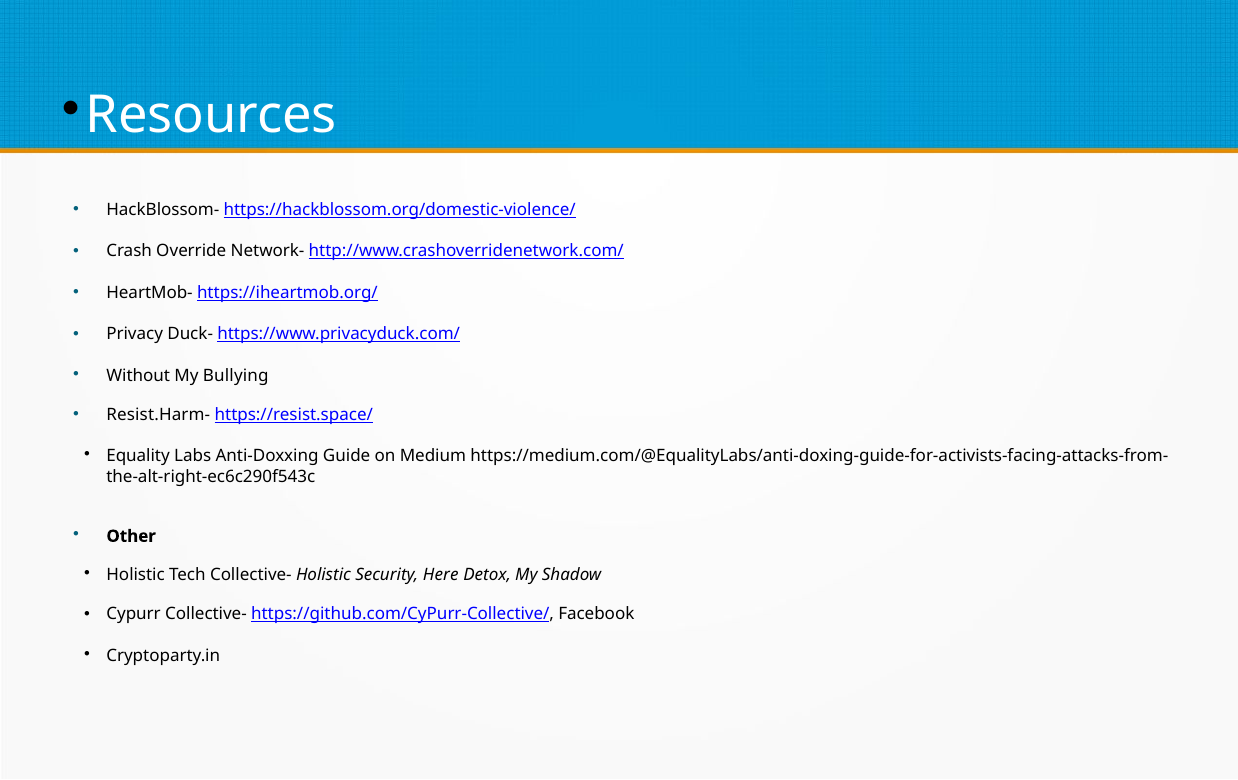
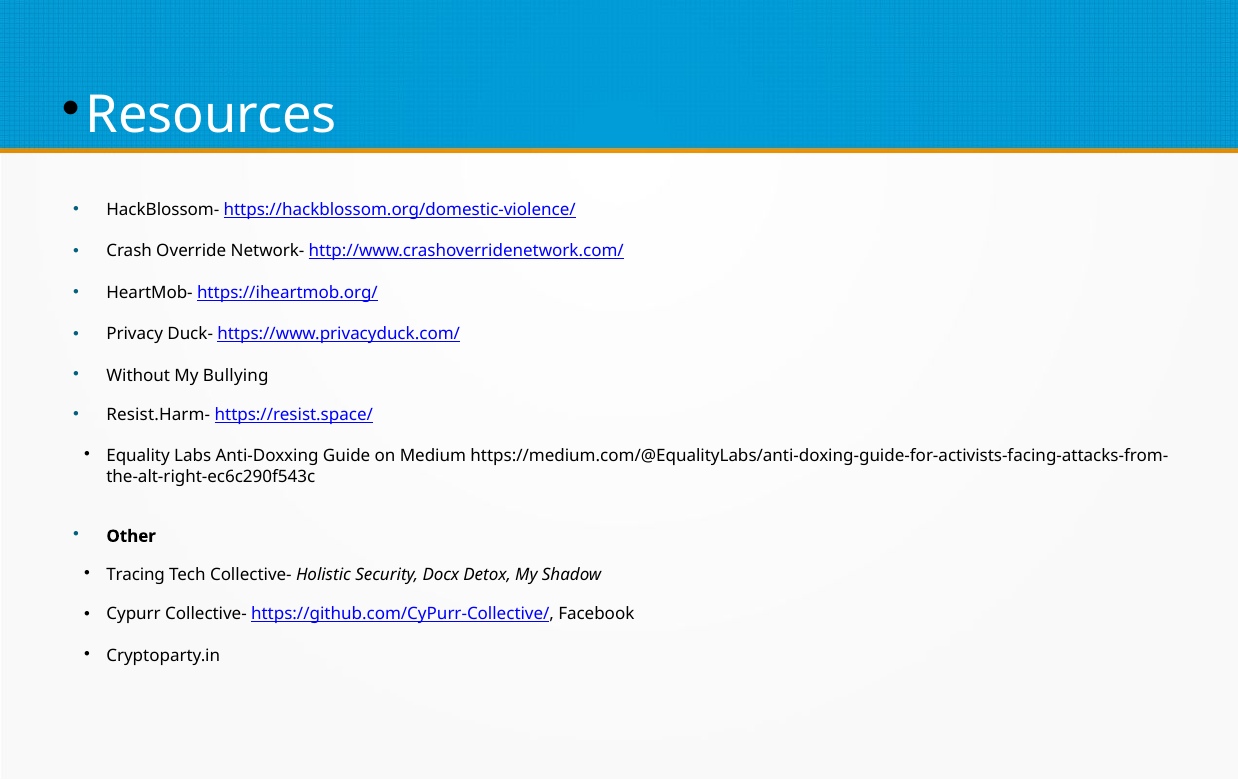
Holistic at (136, 575): Holistic -> Tracing
Here: Here -> Docx
